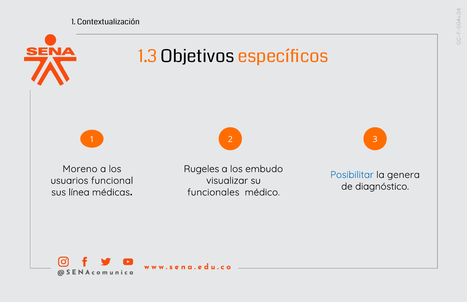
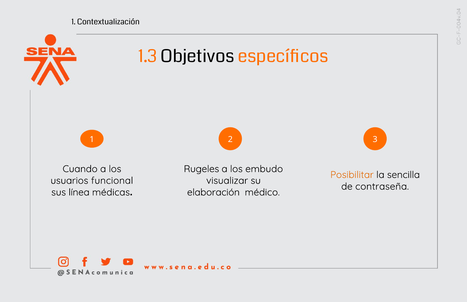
Moreno: Moreno -> Cuando
Posibilitar colour: blue -> orange
genera: genera -> sencilla
diagnóstico: diagnóstico -> contraseña
funcionales: funcionales -> elaboración
